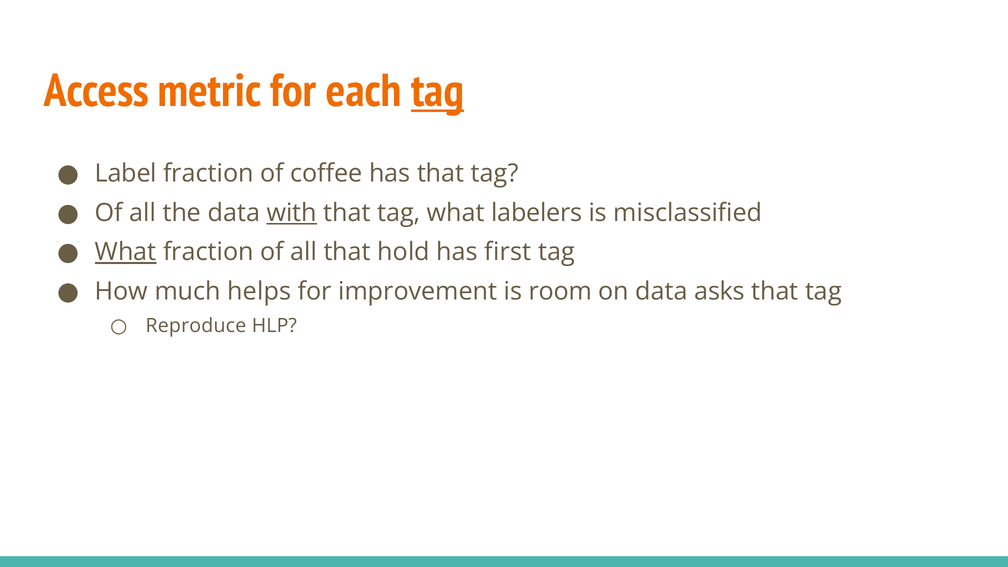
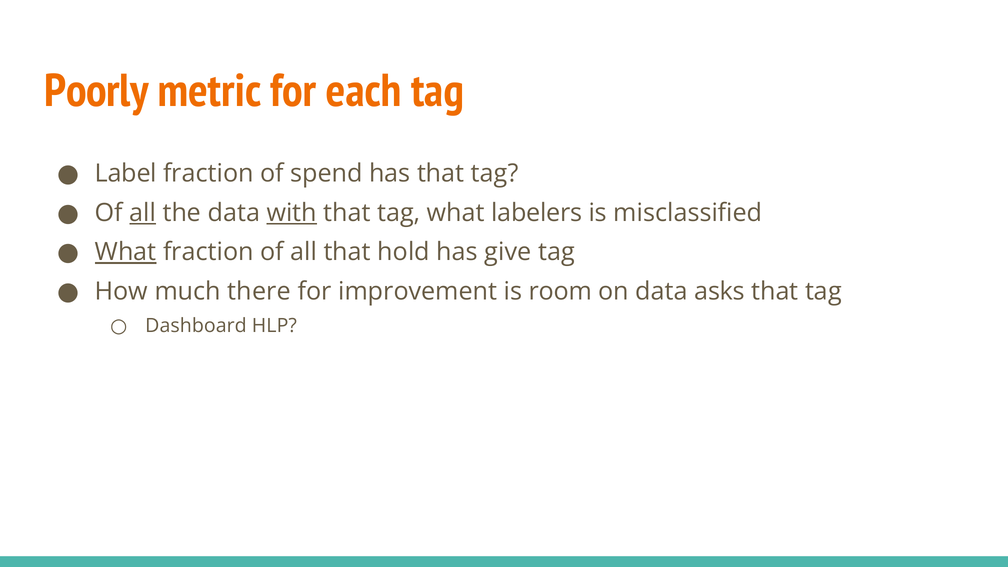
Access: Access -> Poorly
tag at (438, 91) underline: present -> none
coffee: coffee -> spend
all at (143, 213) underline: none -> present
first: first -> give
helps: helps -> there
Reproduce: Reproduce -> Dashboard
